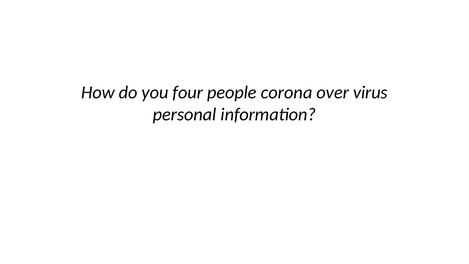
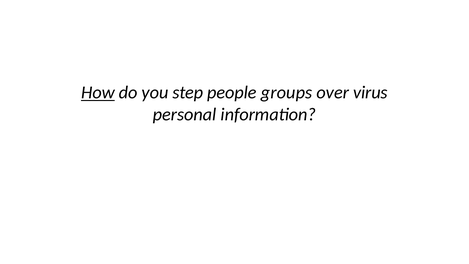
How underline: none -> present
four: four -> step
corona: corona -> groups
